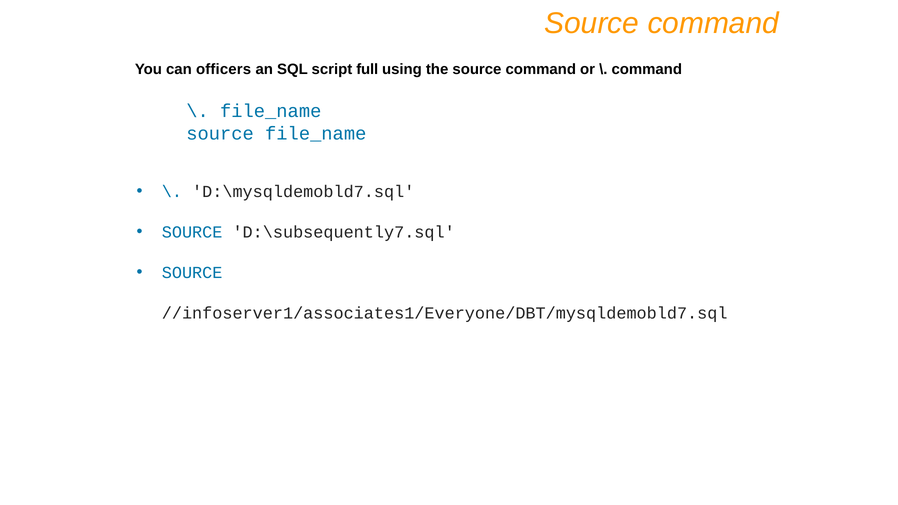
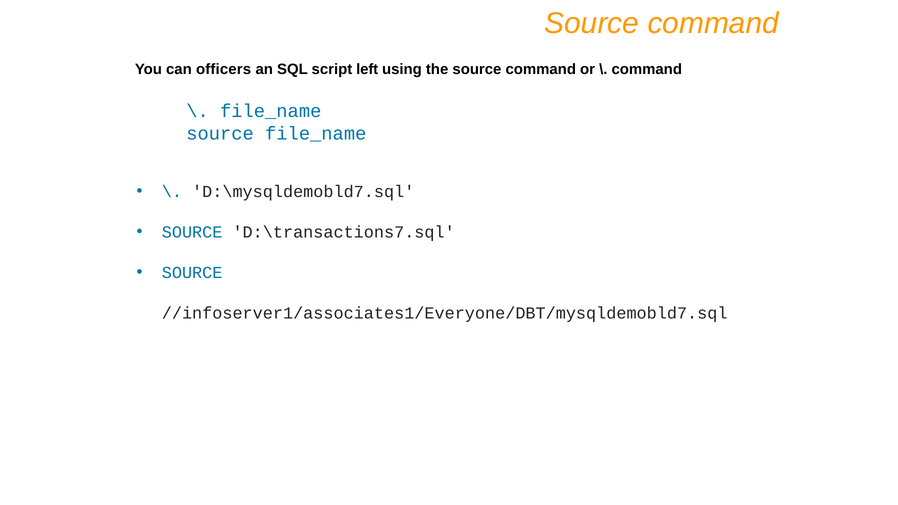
full: full -> left
D:\subsequently7.sql: D:\subsequently7.sql -> D:\transactions7.sql
